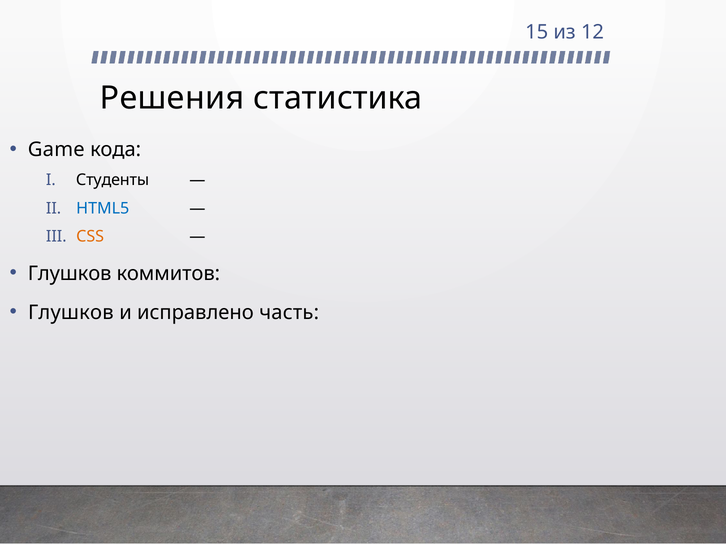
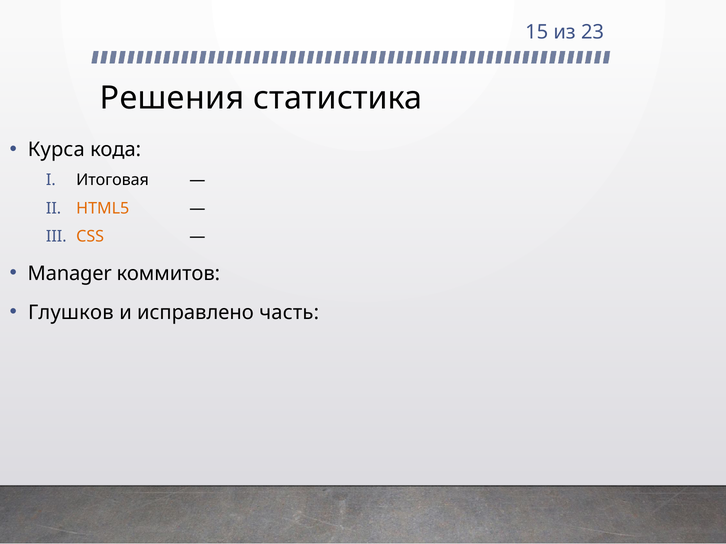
12: 12 -> 23
Game: Game -> Курса
Студенты: Студенты -> Итоговая
HTML5 colour: blue -> orange
Глушков at (70, 274): Глушков -> Manager
